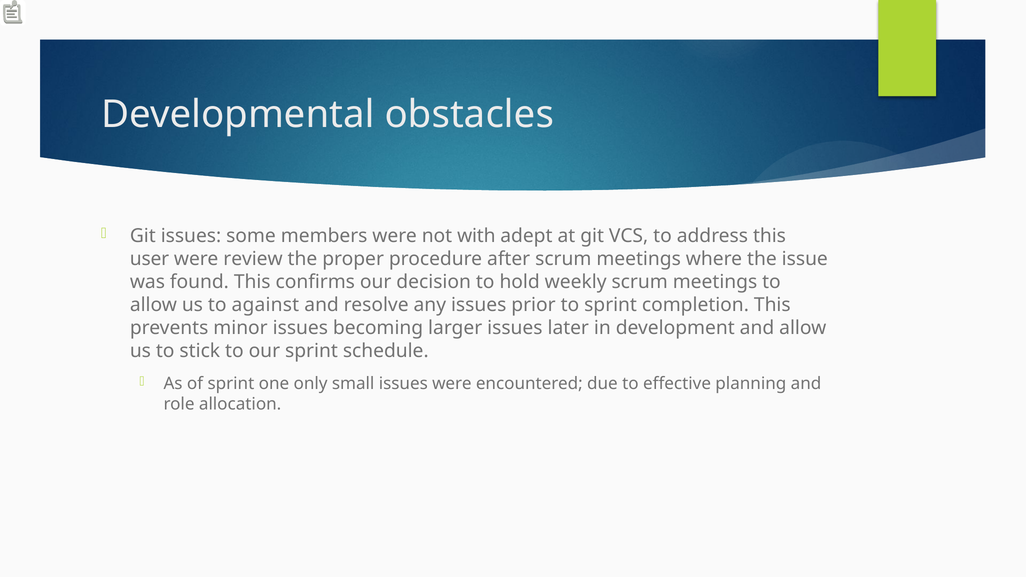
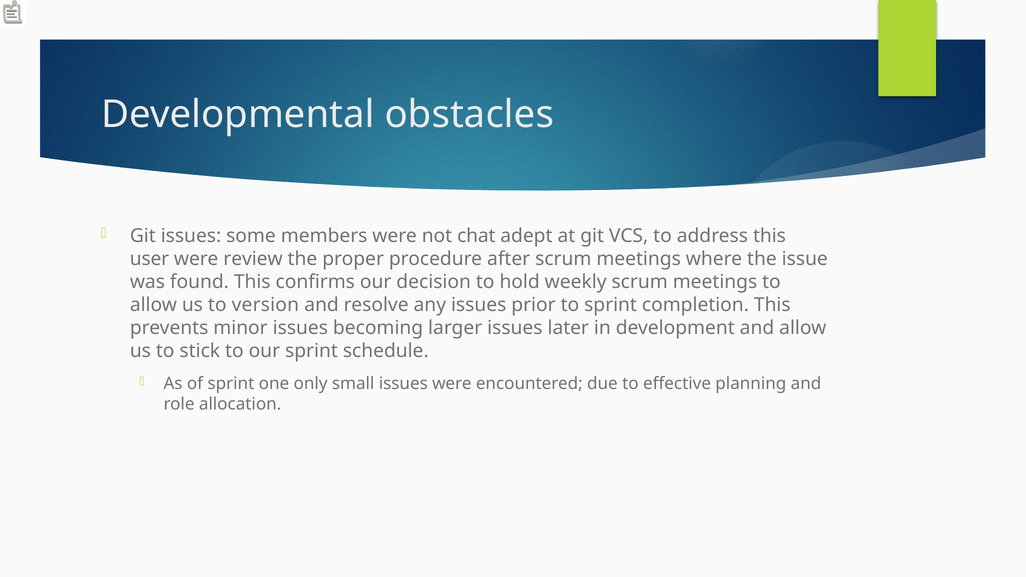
with: with -> chat
against: against -> version
